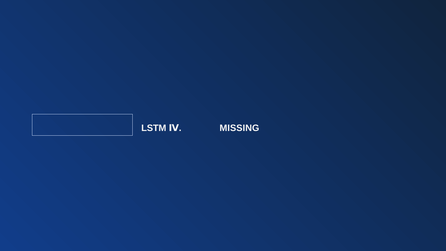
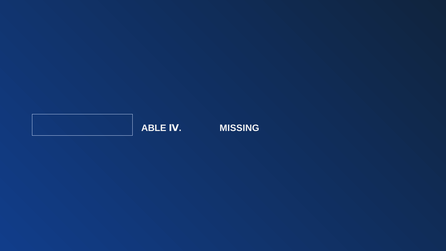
LSTM: LSTM -> ABLE
